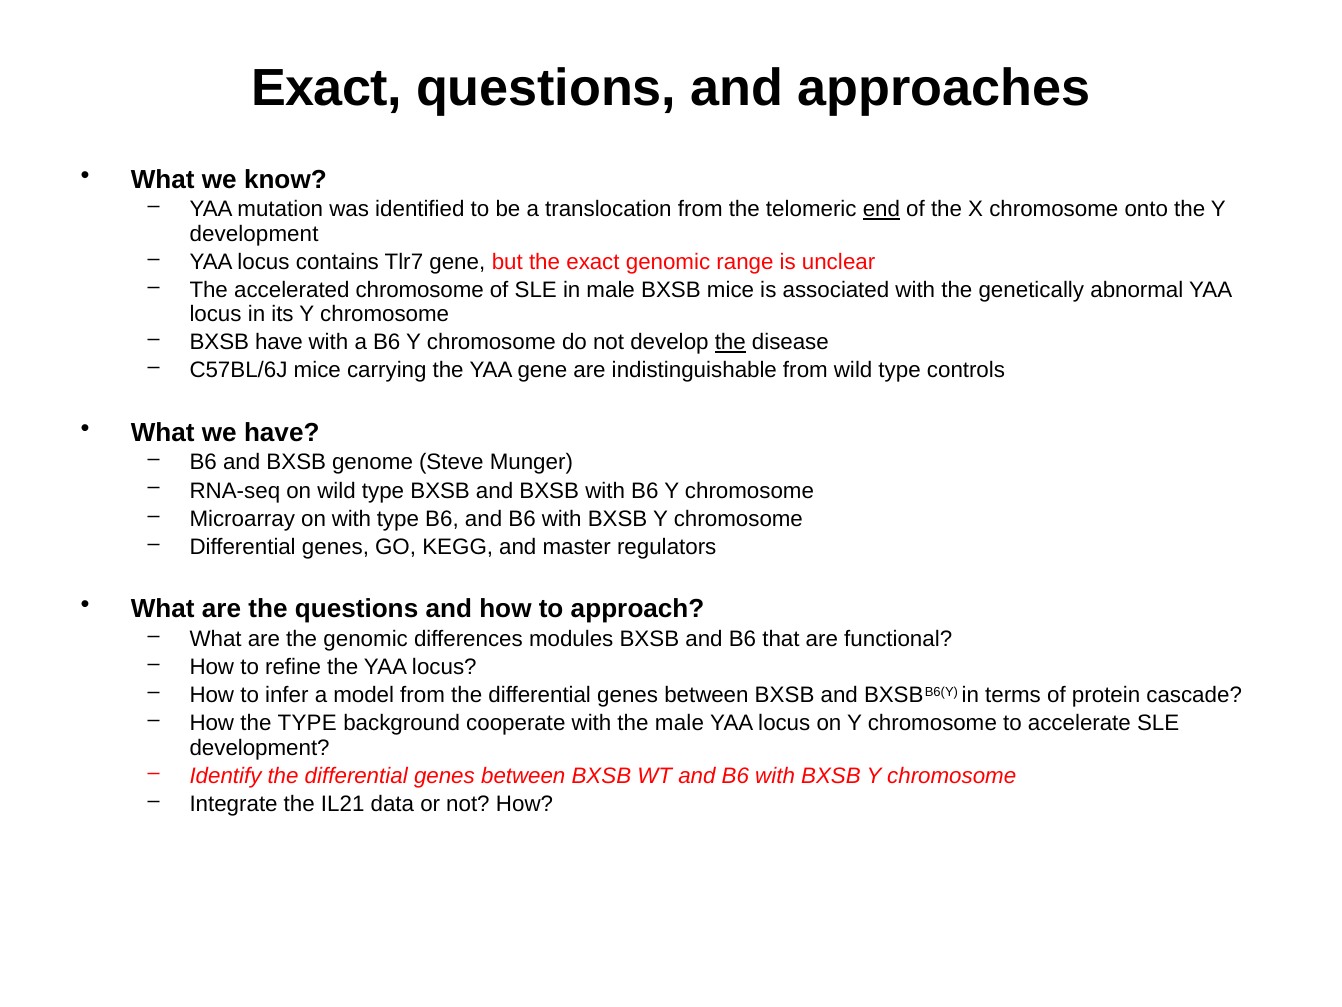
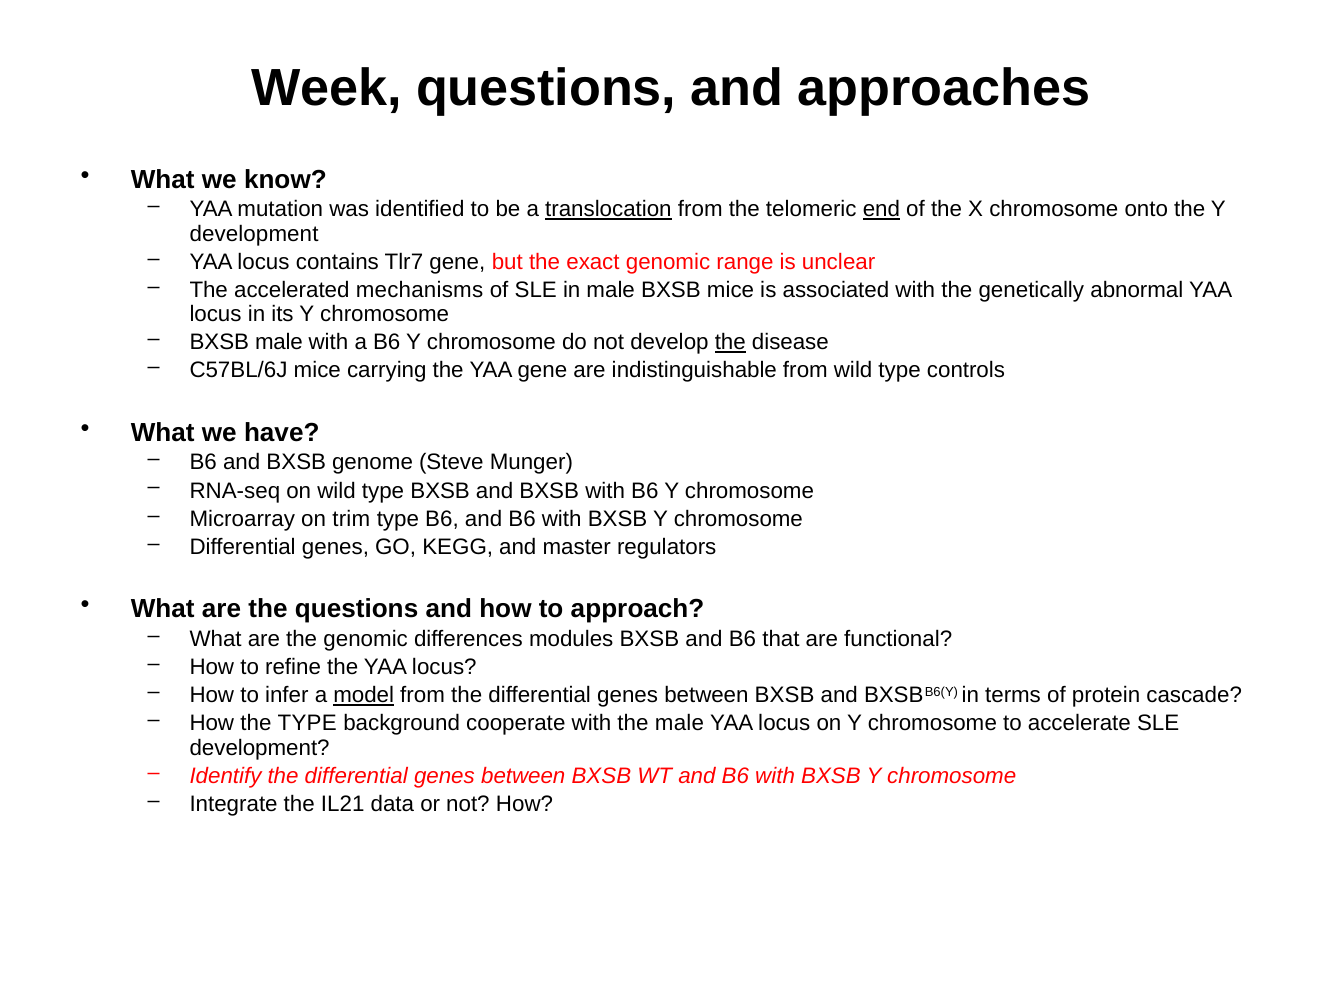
Exact at (327, 88): Exact -> Week
translocation underline: none -> present
accelerated chromosome: chromosome -> mechanisms
BXSB have: have -> male
on with: with -> trim
model underline: none -> present
